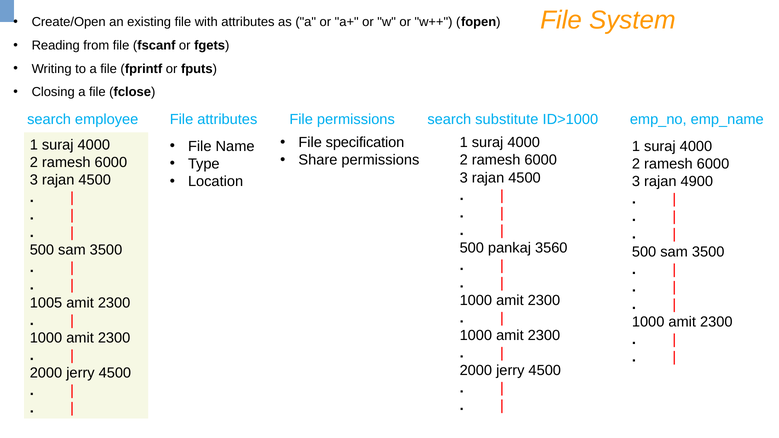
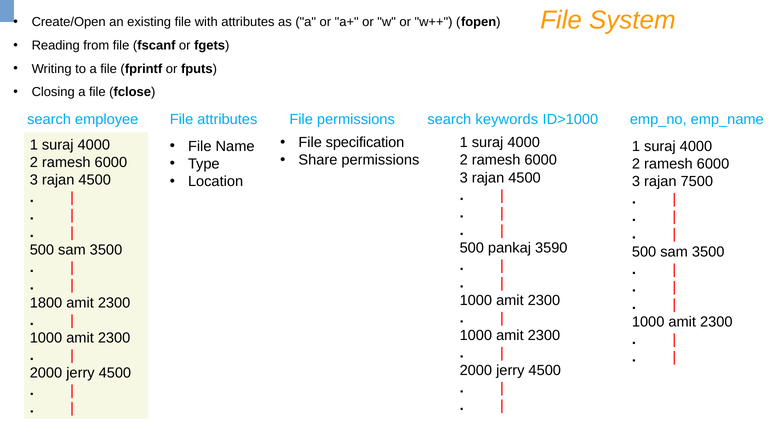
substitute: substitute -> keywords
4900: 4900 -> 7500
3560: 3560 -> 3590
1005: 1005 -> 1800
